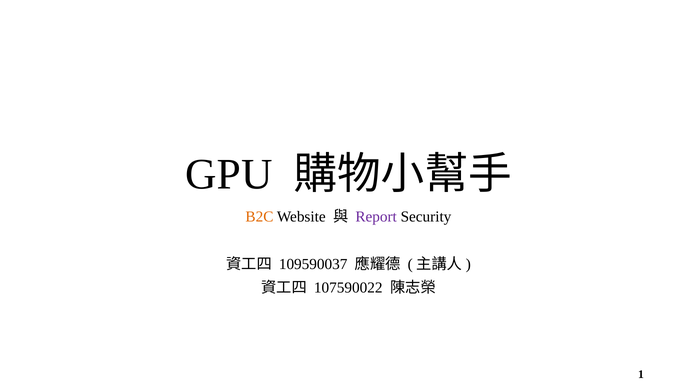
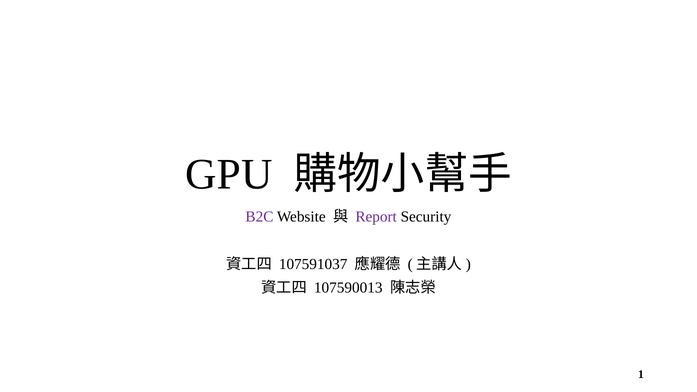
B2C colour: orange -> purple
109590037: 109590037 -> 107591037
107590022: 107590022 -> 107590013
